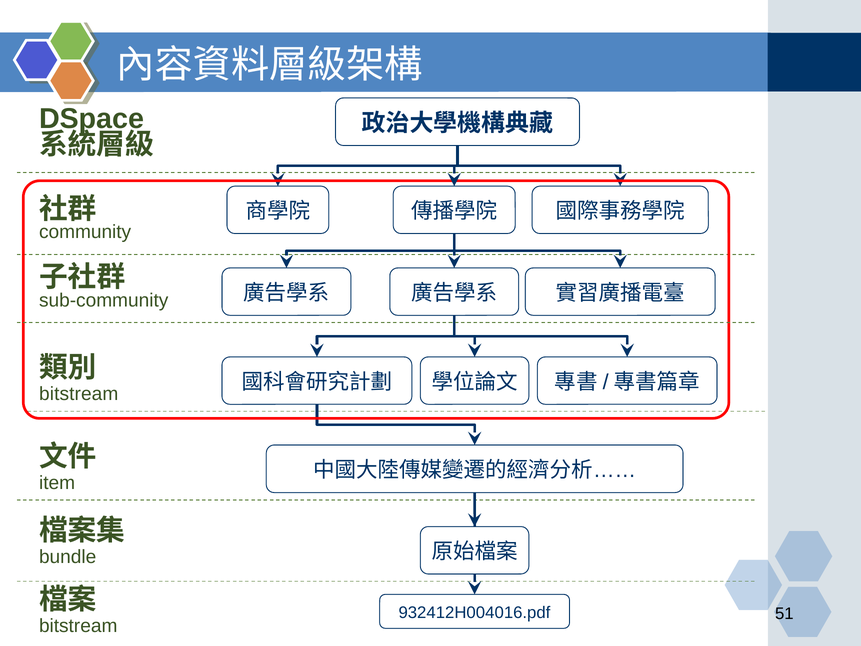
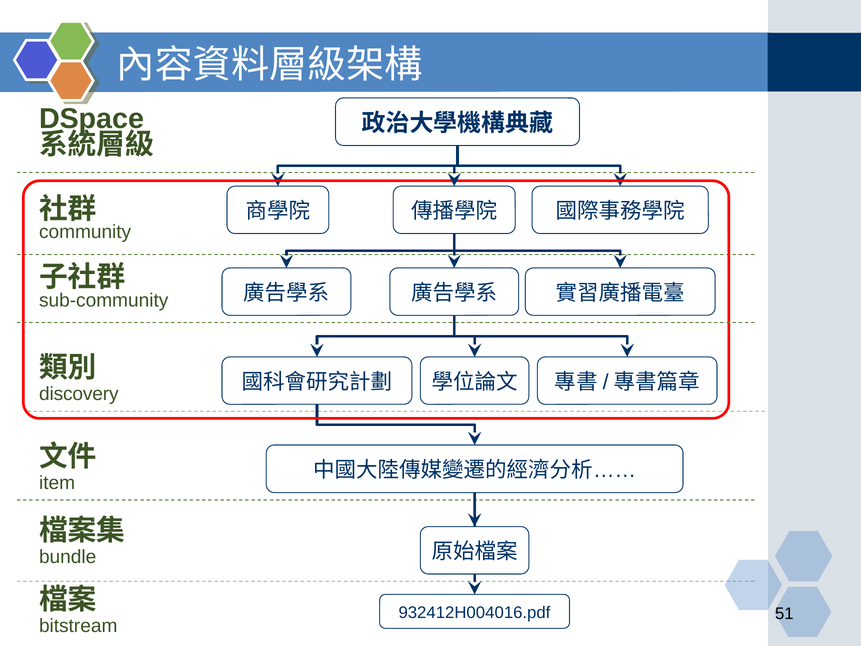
bitstream at (79, 394): bitstream -> discovery
